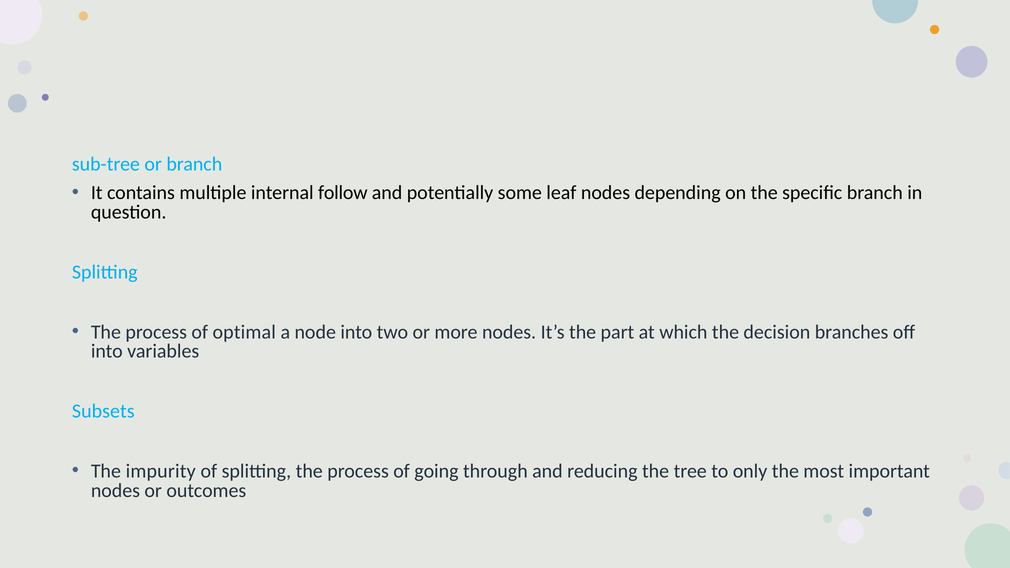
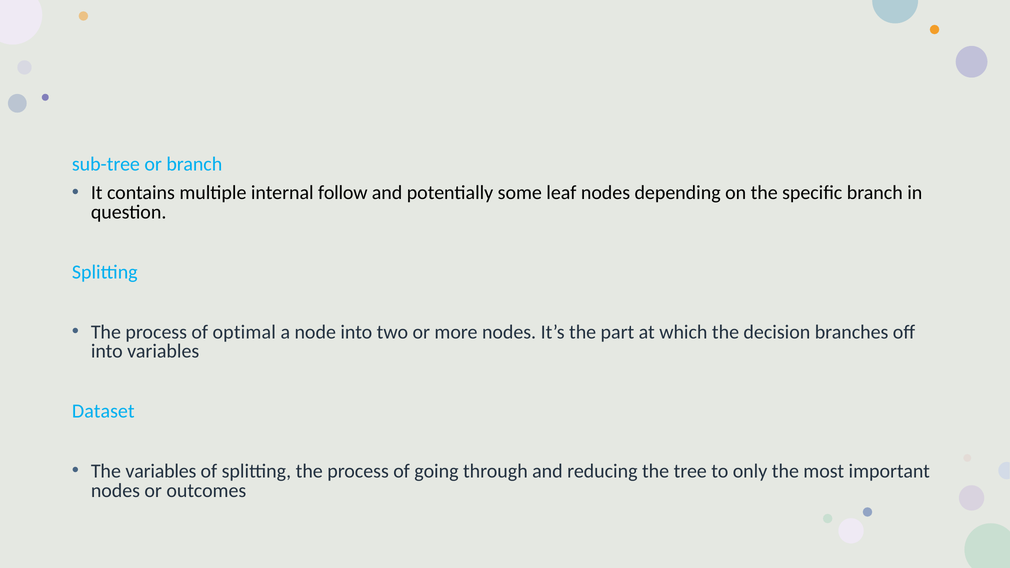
Subsets: Subsets -> Dataset
The impurity: impurity -> variables
